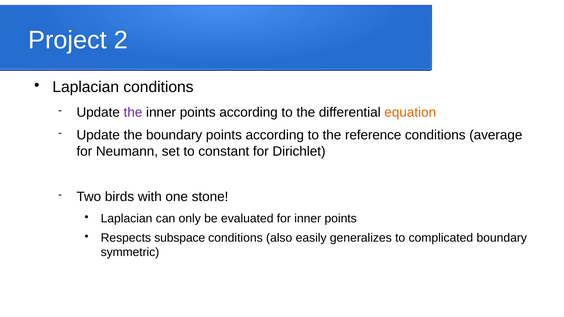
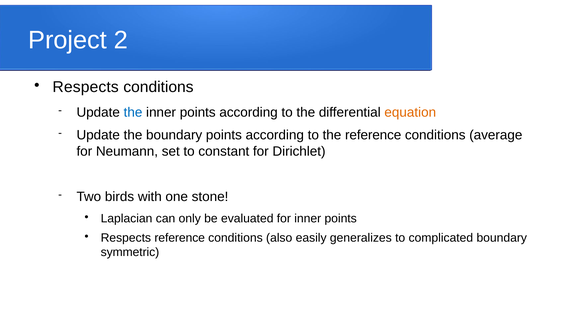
Laplacian at (86, 87): Laplacian -> Respects
the at (133, 112) colour: purple -> blue
Respects subspace: subspace -> reference
